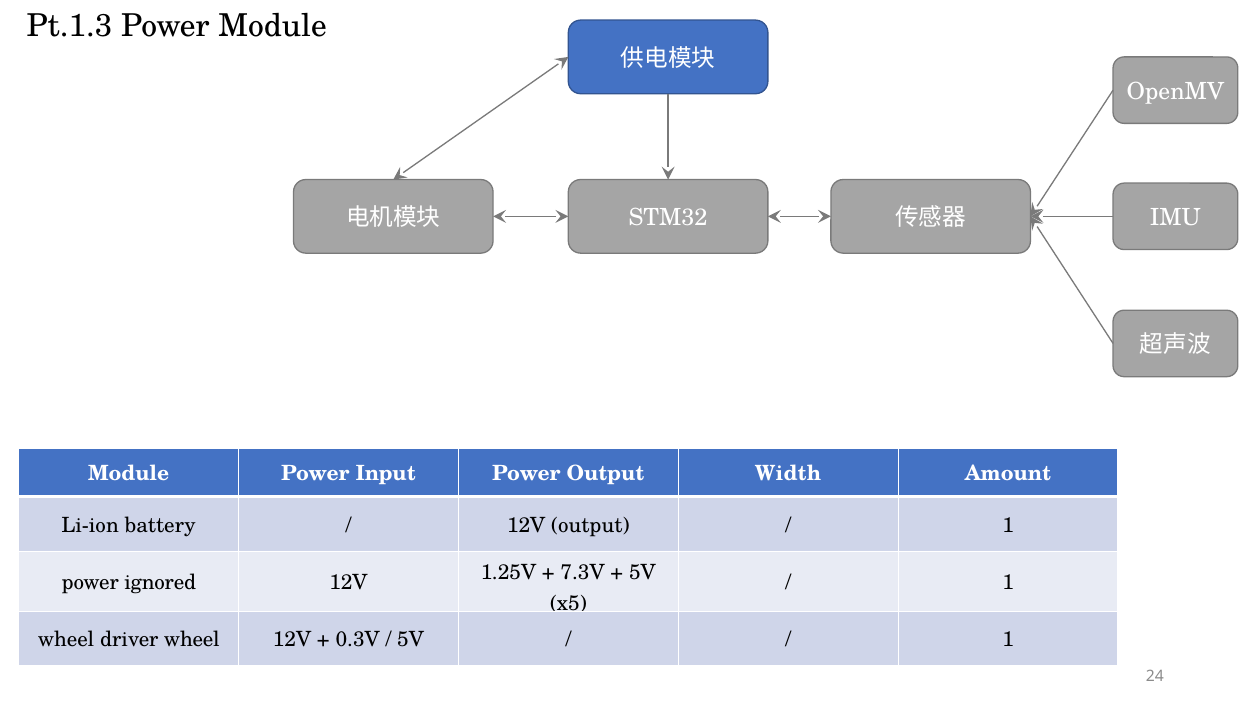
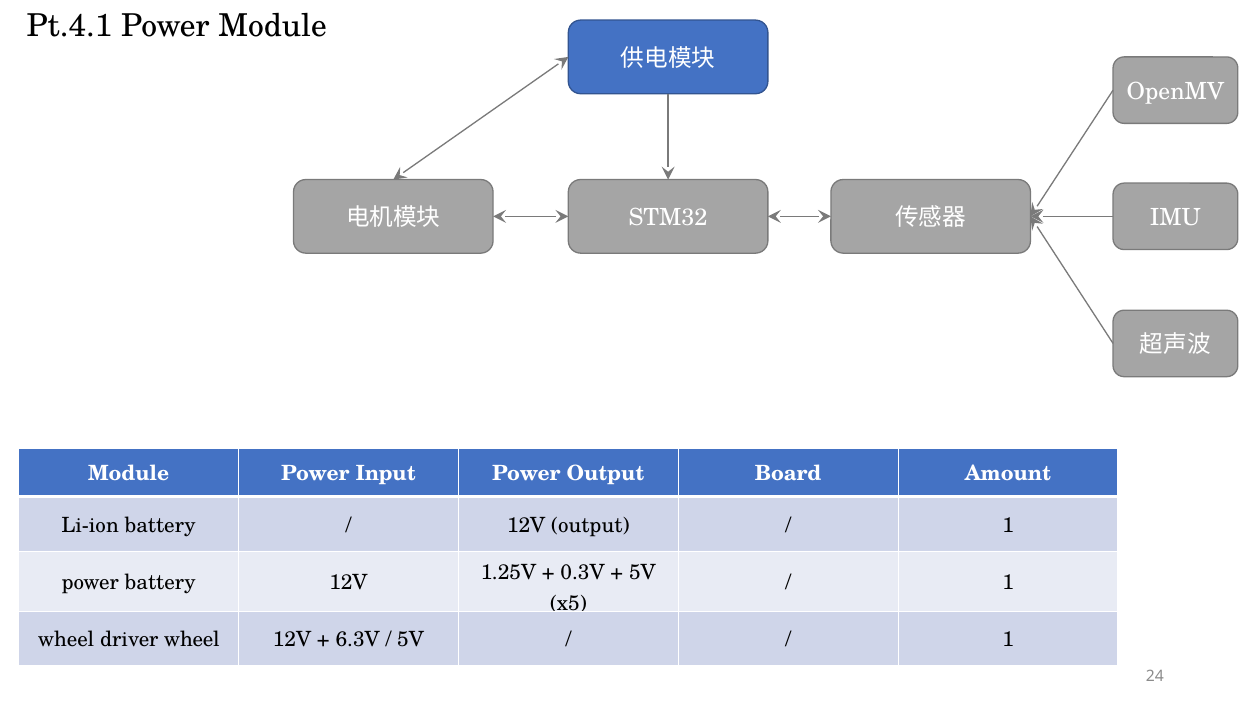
Pt.1.3: Pt.1.3 -> Pt.4.1
Width: Width -> Board
power ignored: ignored -> battery
7.3V: 7.3V -> 0.3V
0.3V: 0.3V -> 6.3V
